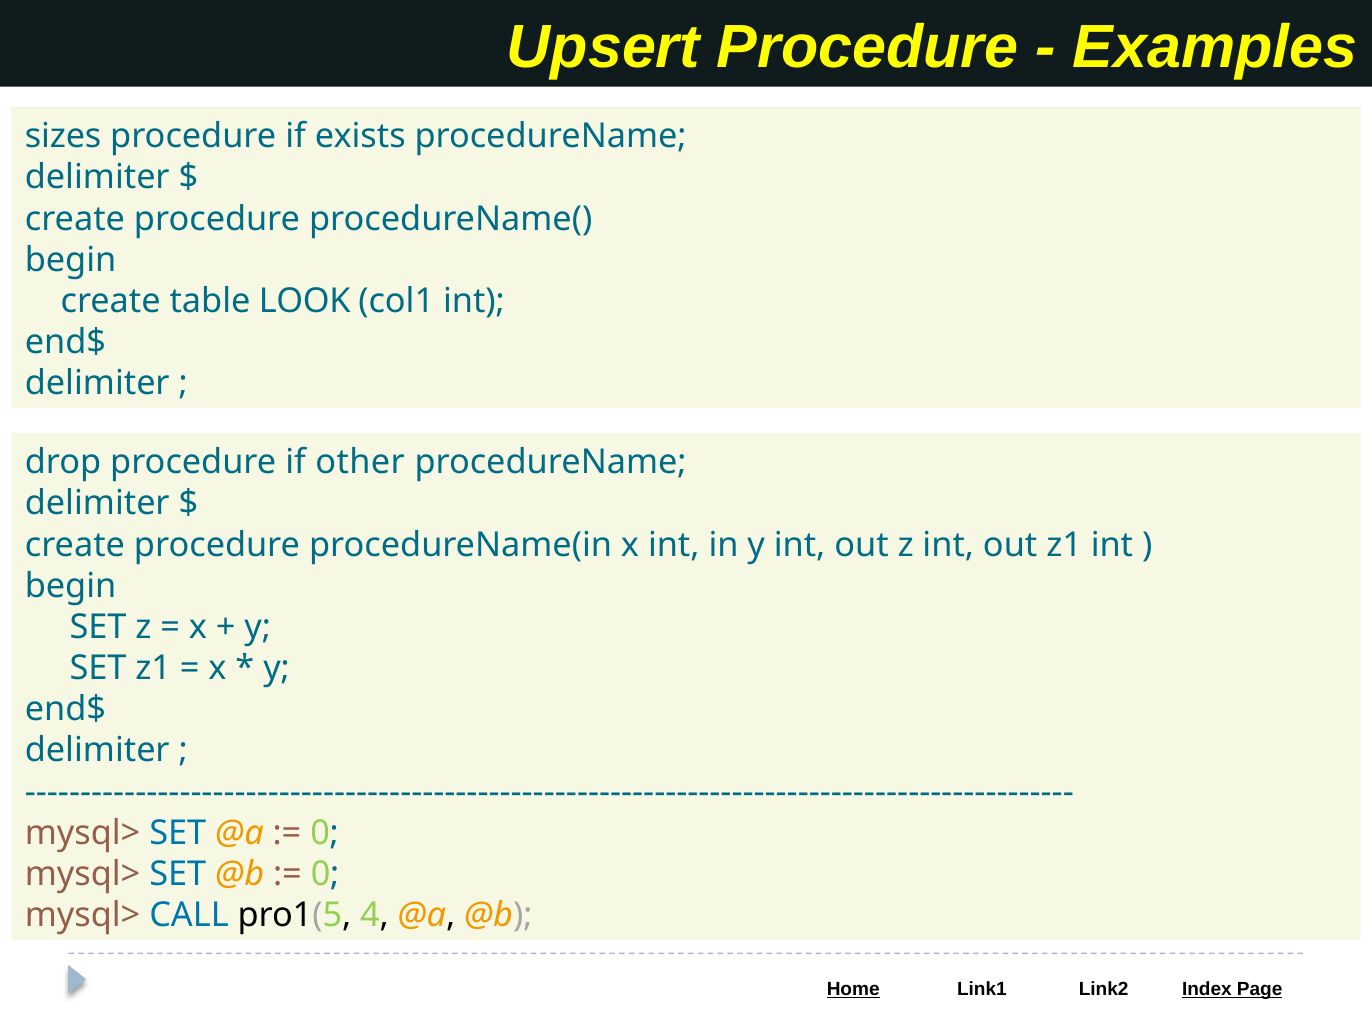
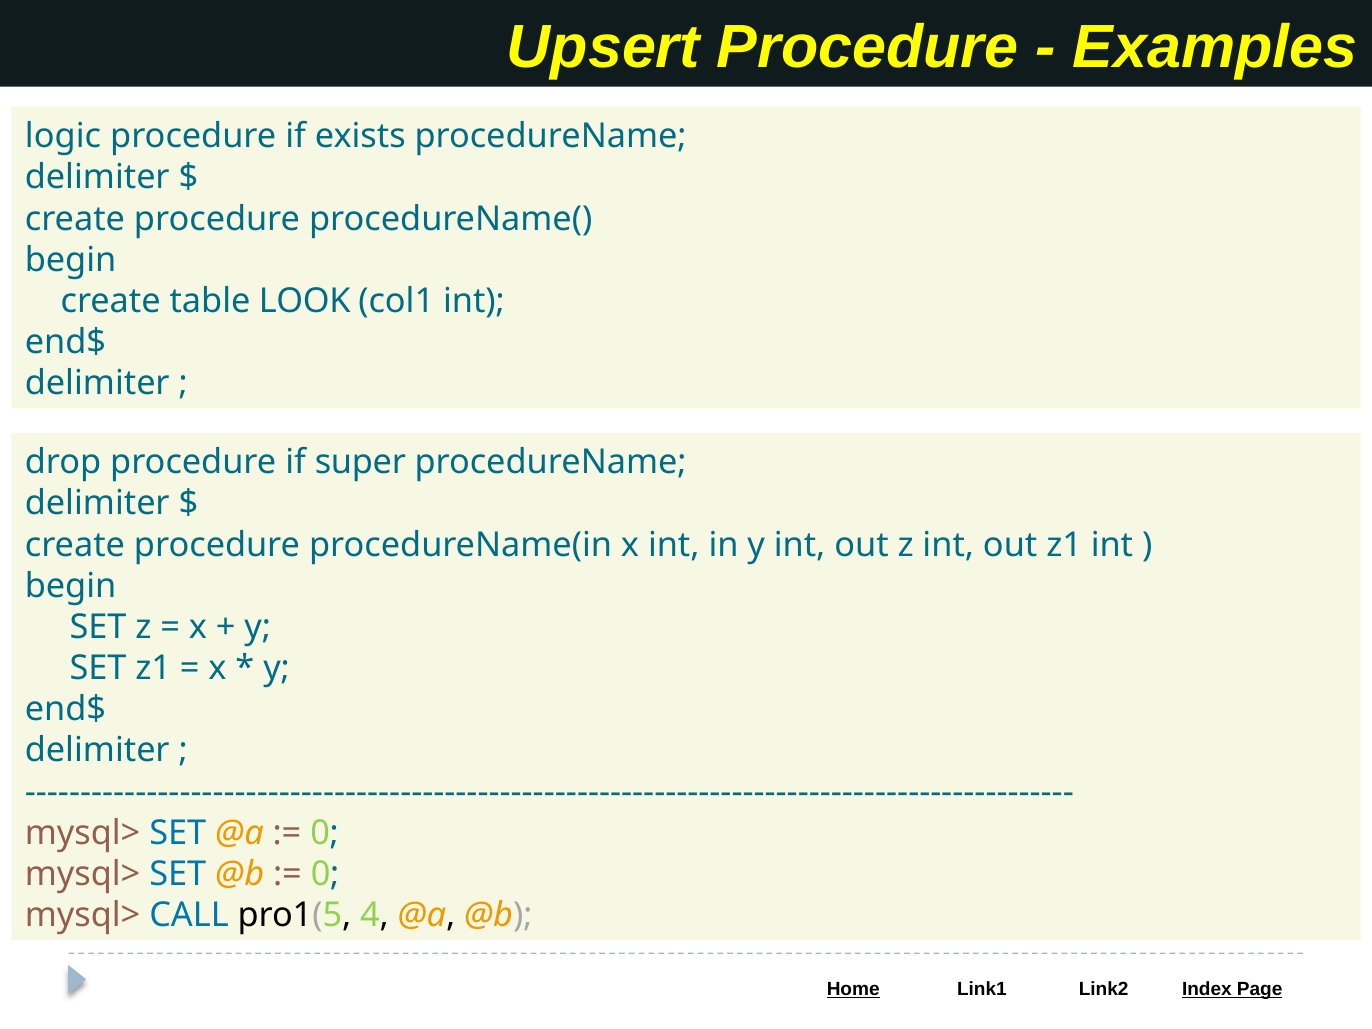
sizes: sizes -> logic
other: other -> super
